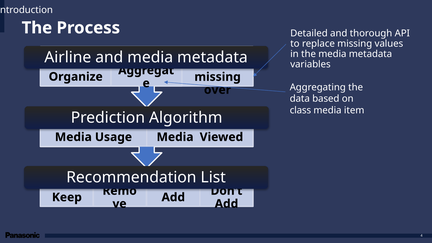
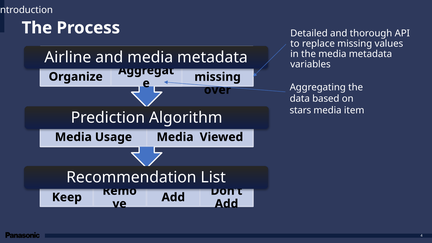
class: class -> stars
